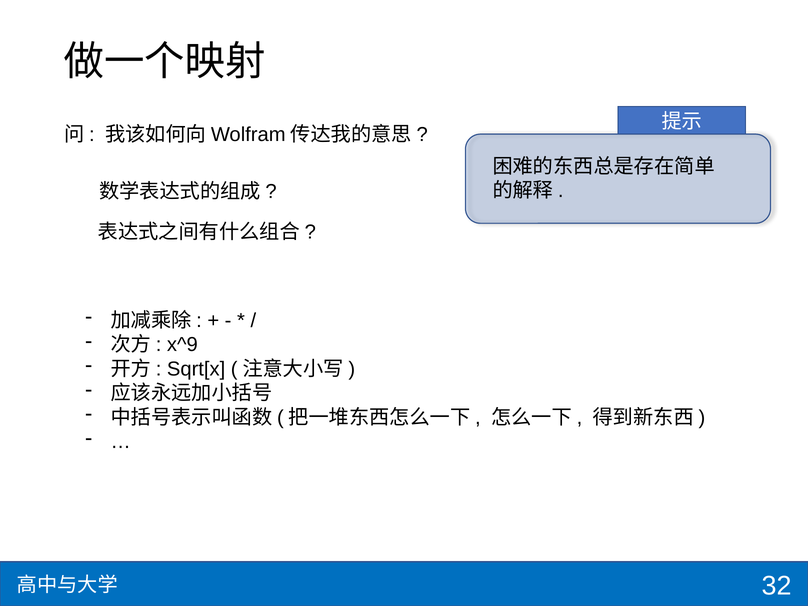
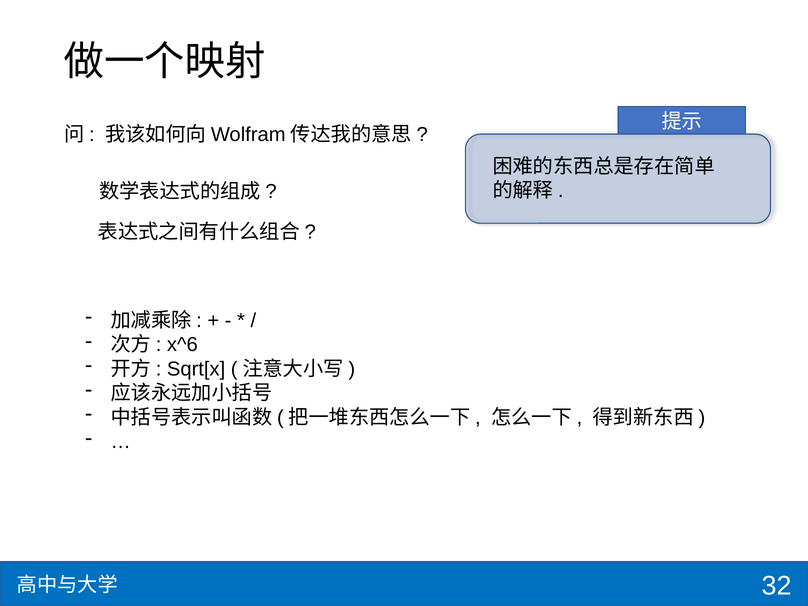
x^9: x^9 -> x^6
